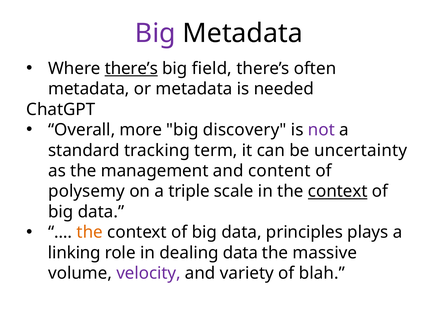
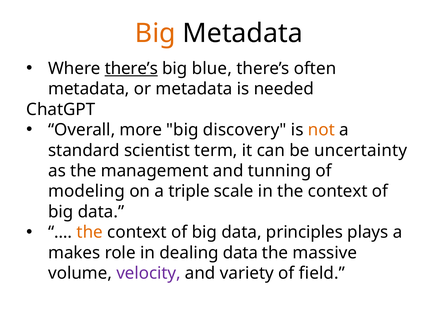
Big at (155, 33) colour: purple -> orange
field: field -> blue
not colour: purple -> orange
tracking: tracking -> scientist
content: content -> tunning
polysemy: polysemy -> modeling
context at (338, 191) underline: present -> none
linking: linking -> makes
blah: blah -> field
